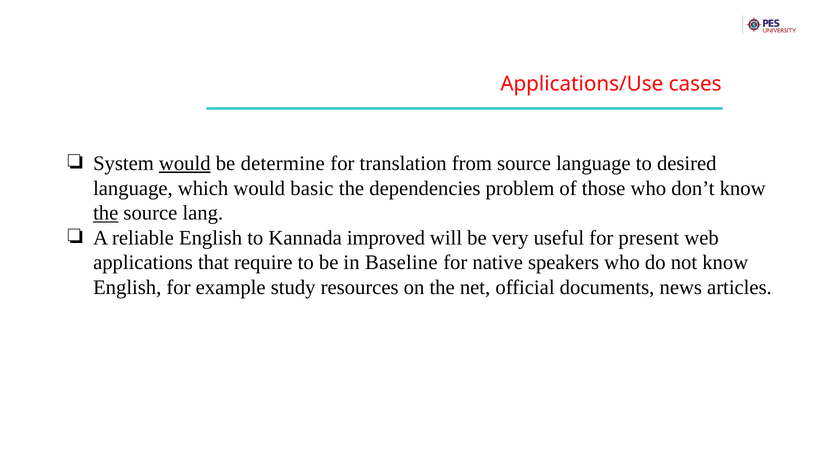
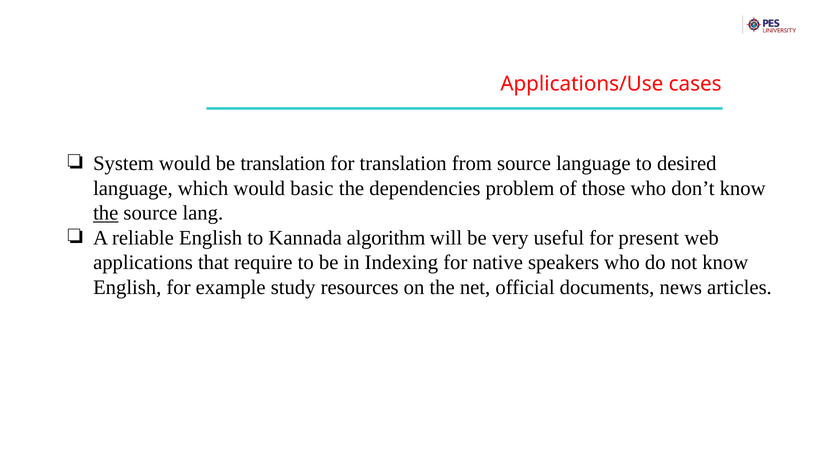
would at (185, 163) underline: present -> none
be determine: determine -> translation
improved: improved -> algorithm
Baseline: Baseline -> Indexing
